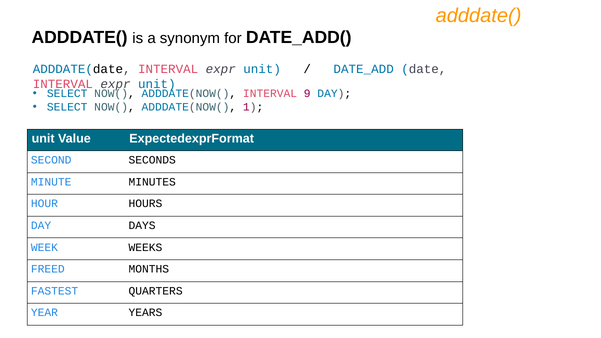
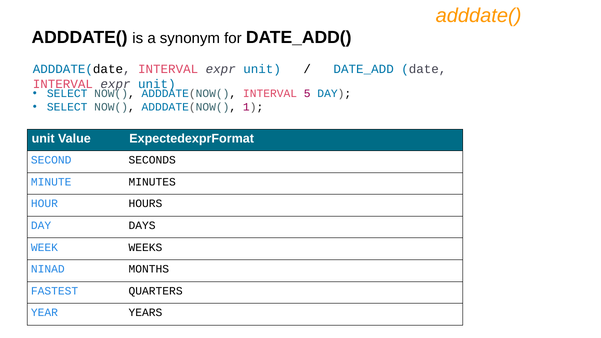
9: 9 -> 5
FREED: FREED -> NINAD
